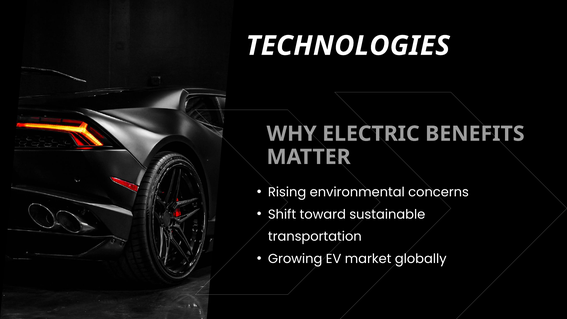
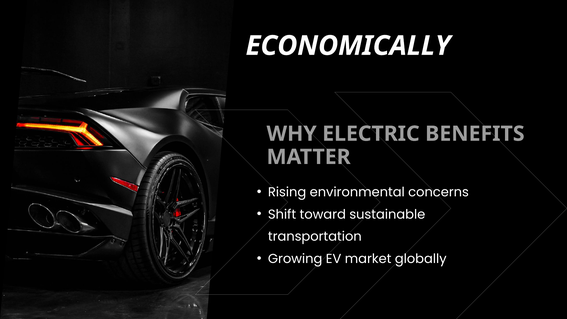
TECHNOLOGIES: TECHNOLOGIES -> ECONOMICALLY
